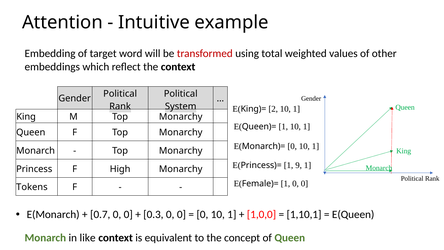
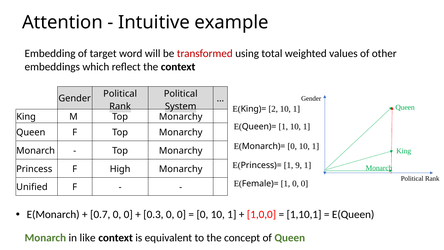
Tokens: Tokens -> Unified
